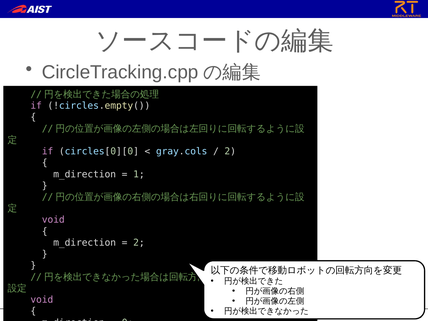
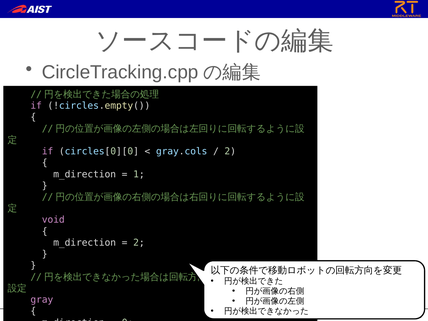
void at (42, 300): void -> gray
